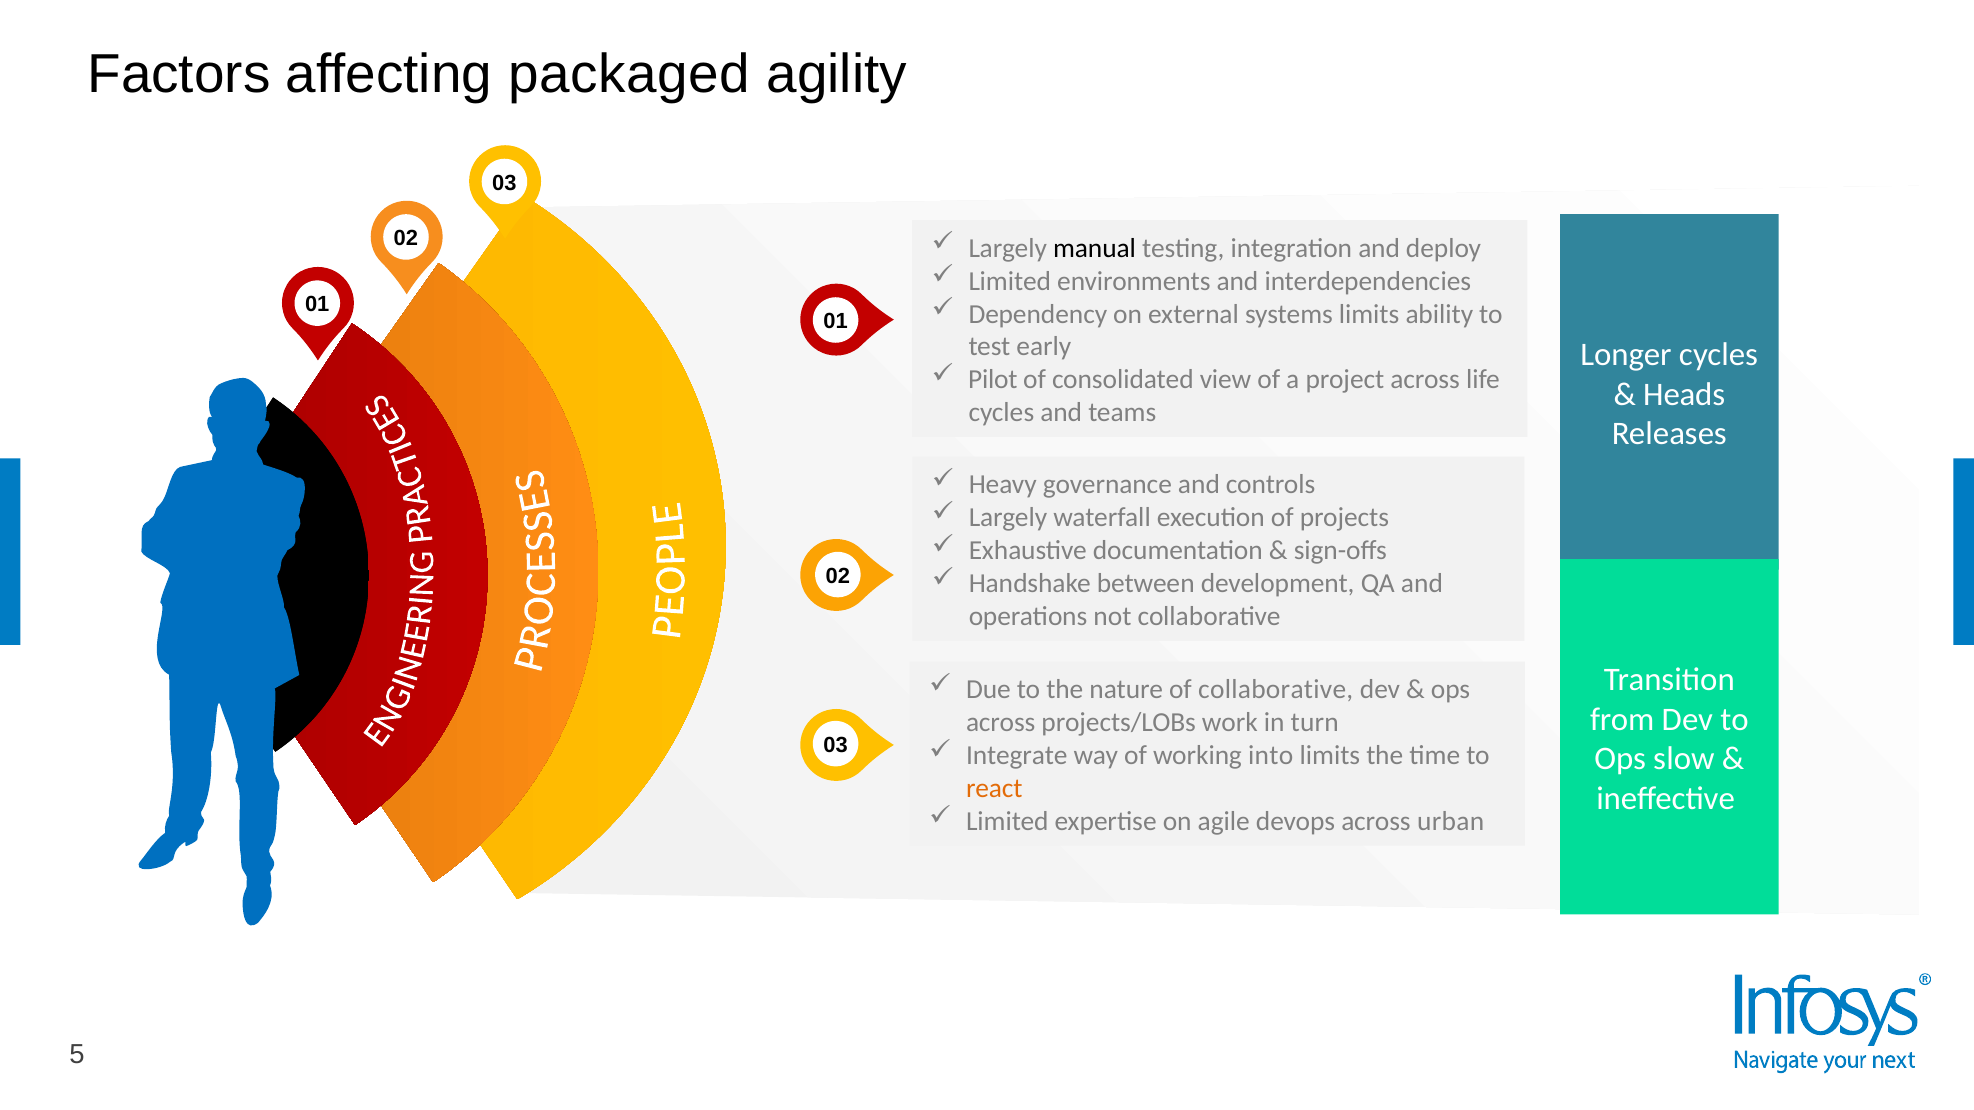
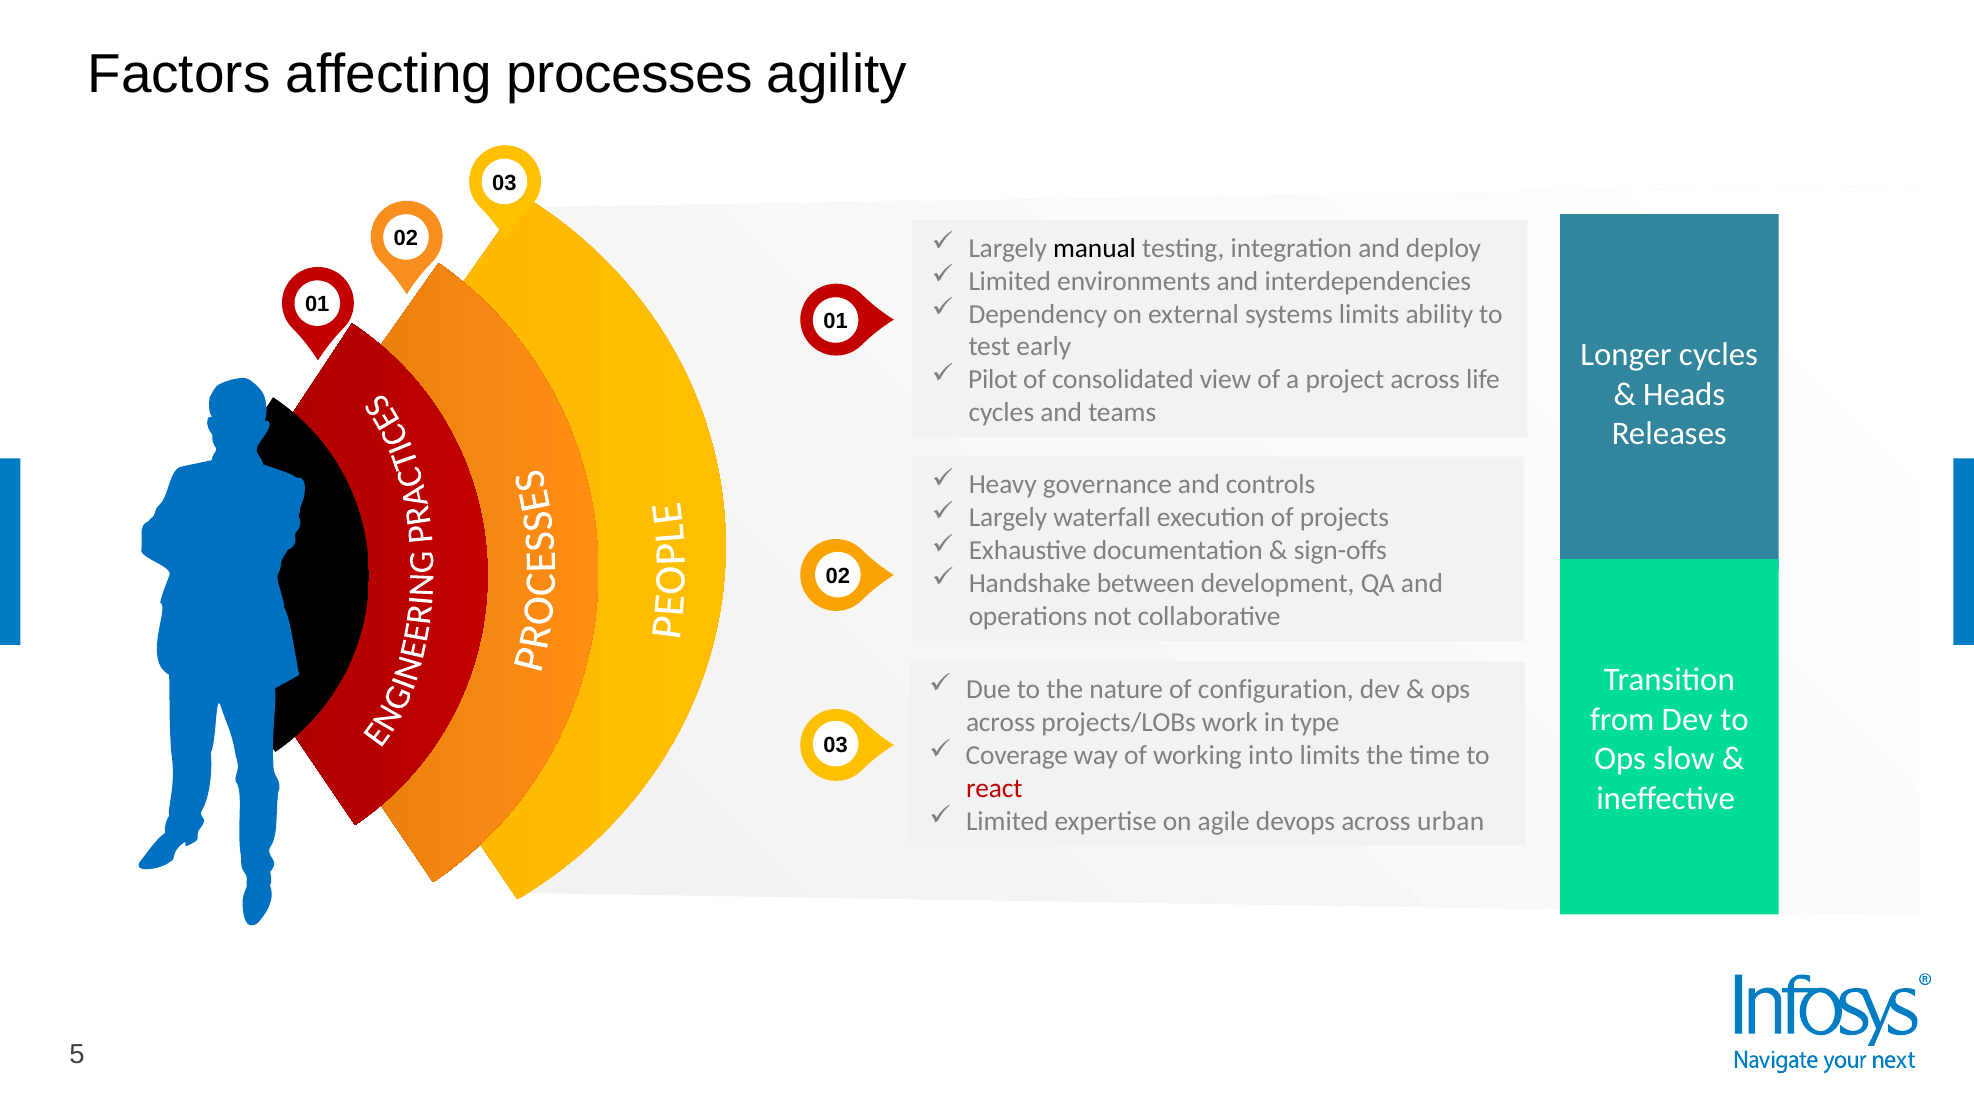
packaged: packaged -> processes
of collaborative: collaborative -> configuration
turn: turn -> type
Integrate: Integrate -> Coverage
react colour: orange -> red
